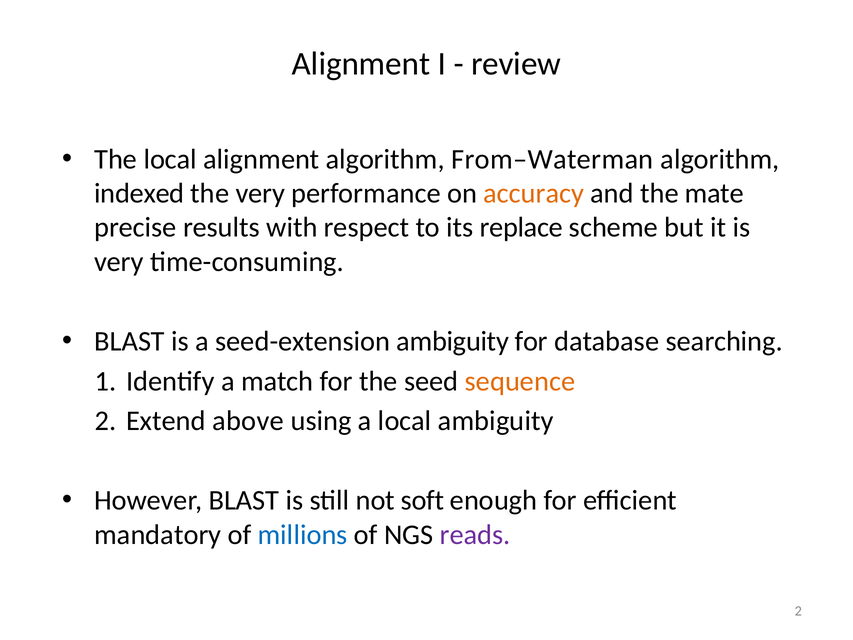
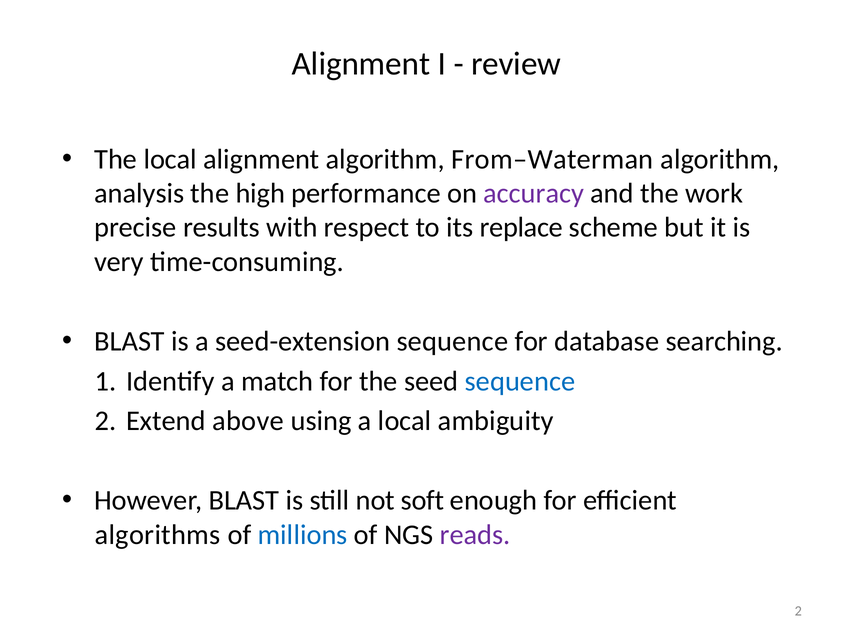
indexed: indexed -> analysis
the very: very -> high
accuracy colour: orange -> purple
mate: mate -> work
seed-extension ambiguity: ambiguity -> sequence
sequence at (520, 381) colour: orange -> blue
mandatory: mandatory -> algorithms
